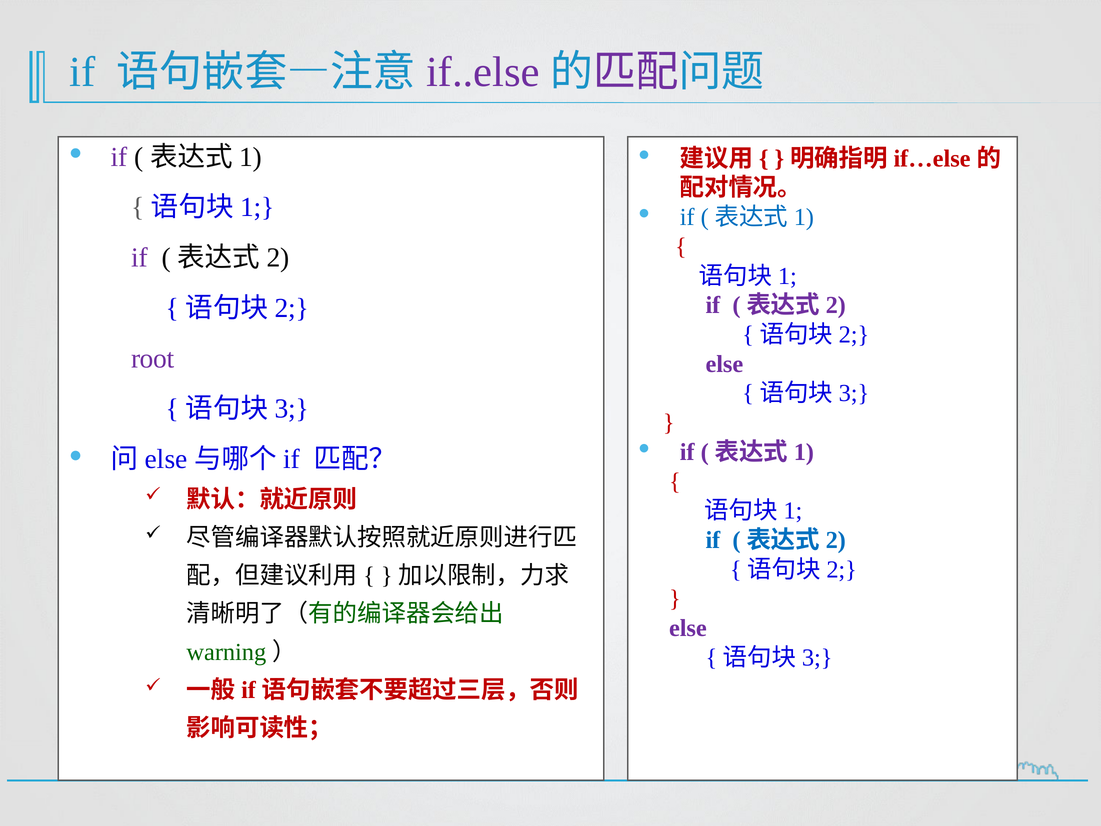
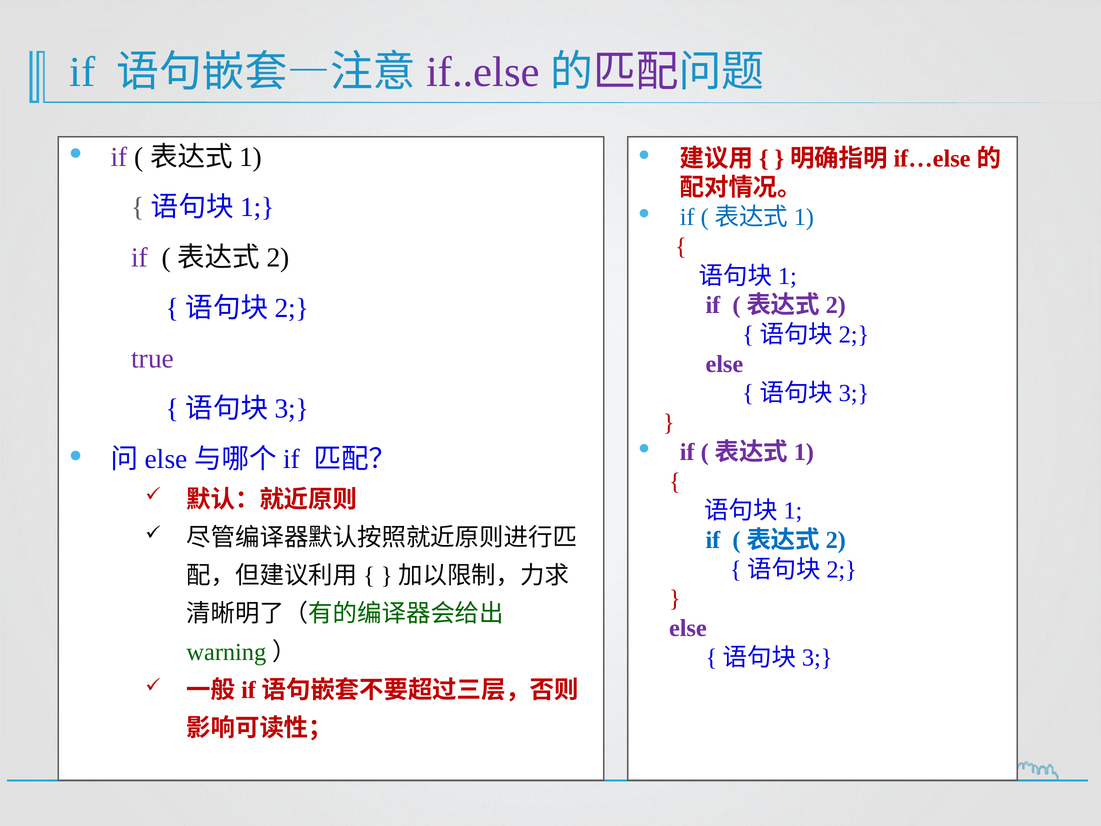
root: root -> true
